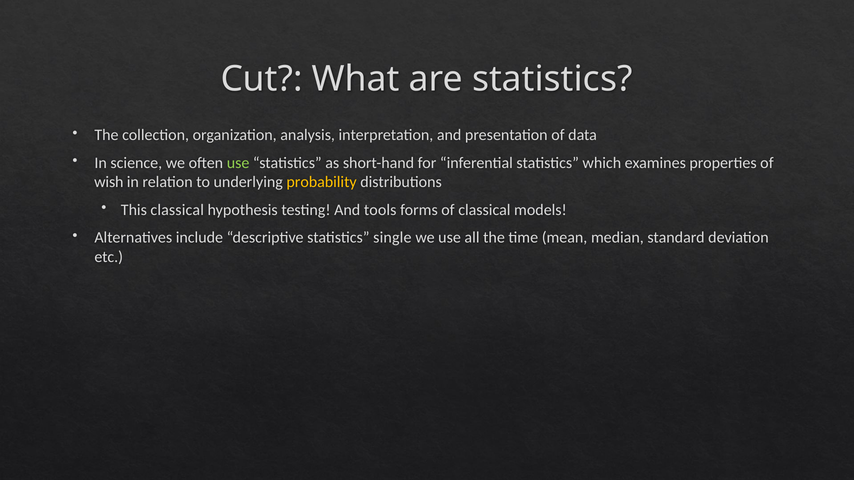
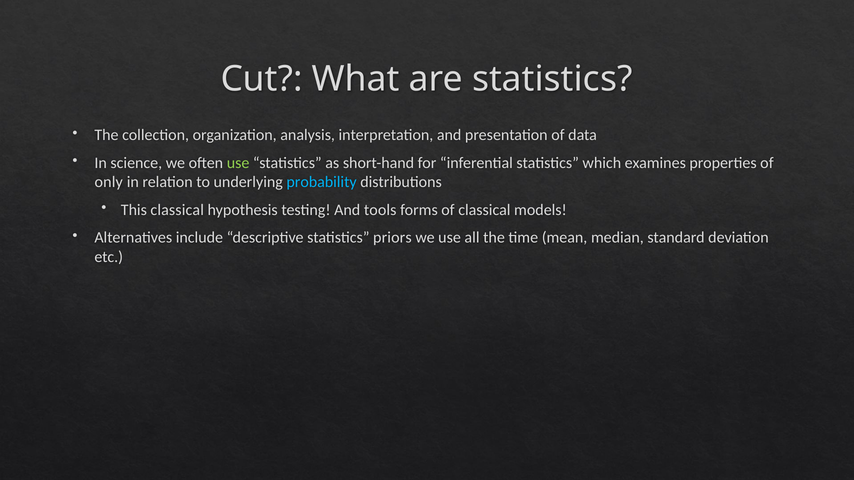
wish: wish -> only
probability colour: yellow -> light blue
single: single -> priors
